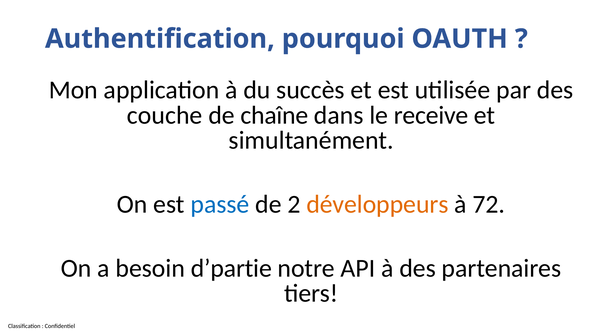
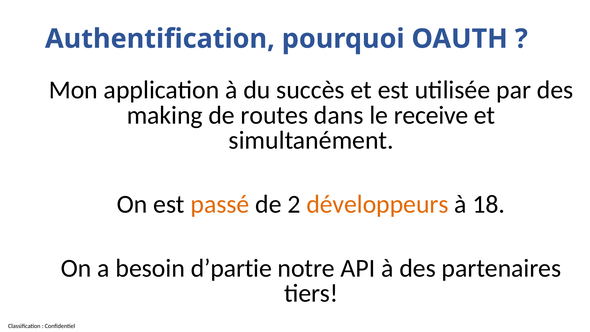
couche: couche -> making
chaîne: chaîne -> routes
passé colour: blue -> orange
72: 72 -> 18
